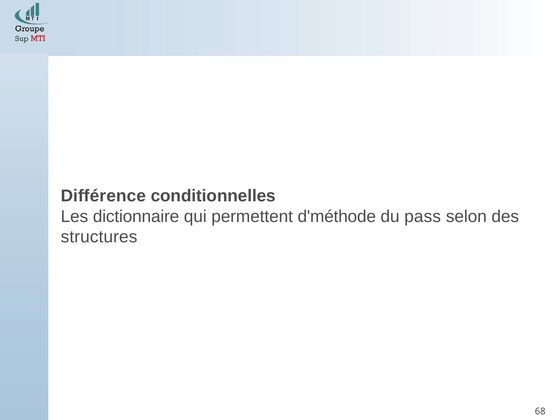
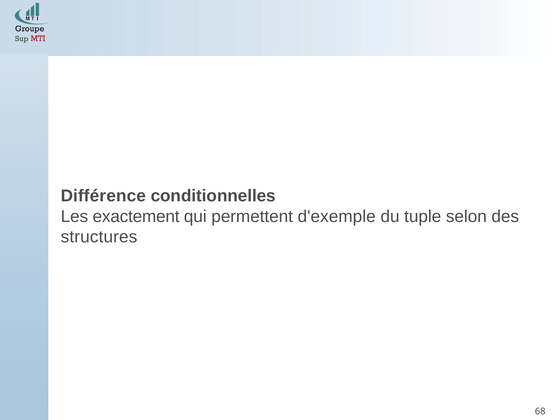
dictionnaire: dictionnaire -> exactement
d'méthode: d'méthode -> d'exemple
pass: pass -> tuple
